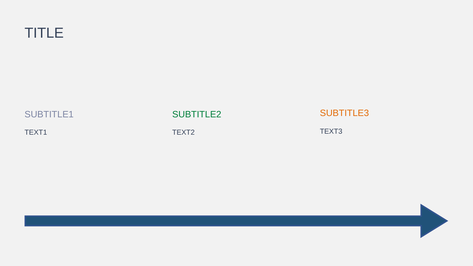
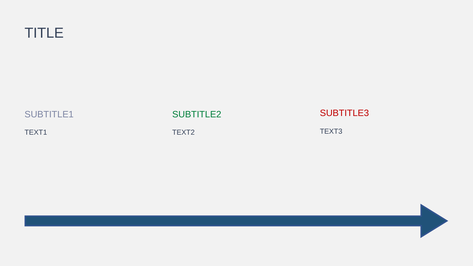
SUBTITLE3 colour: orange -> red
